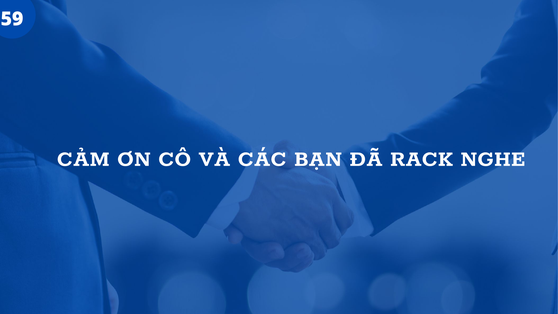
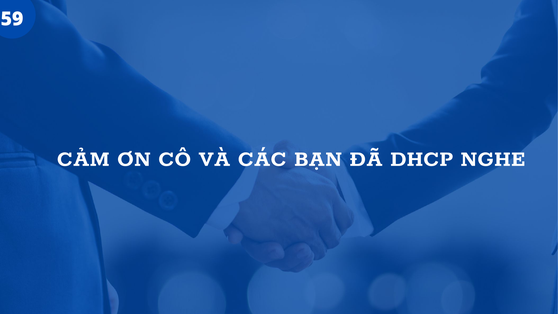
RACK: RACK -> DHCP
